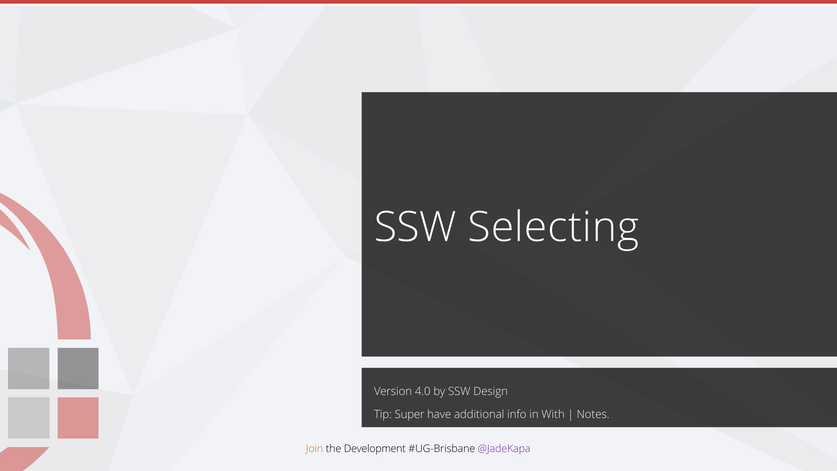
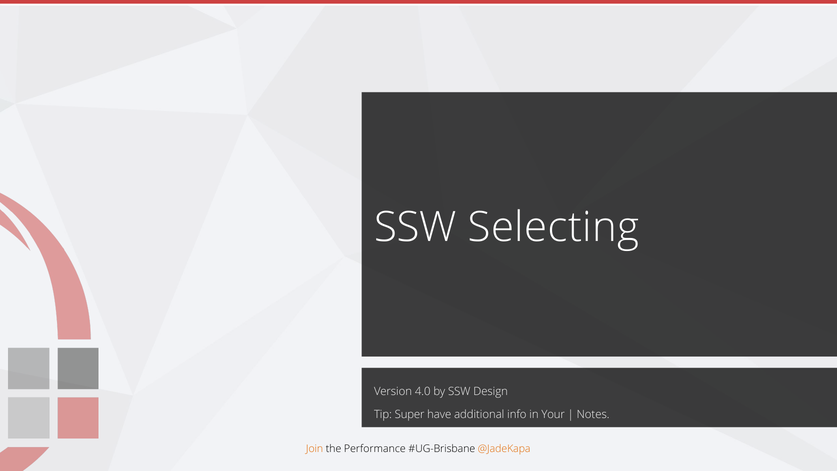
With: With -> Your
Development: Development -> Performance
@JadeKapa colour: purple -> orange
